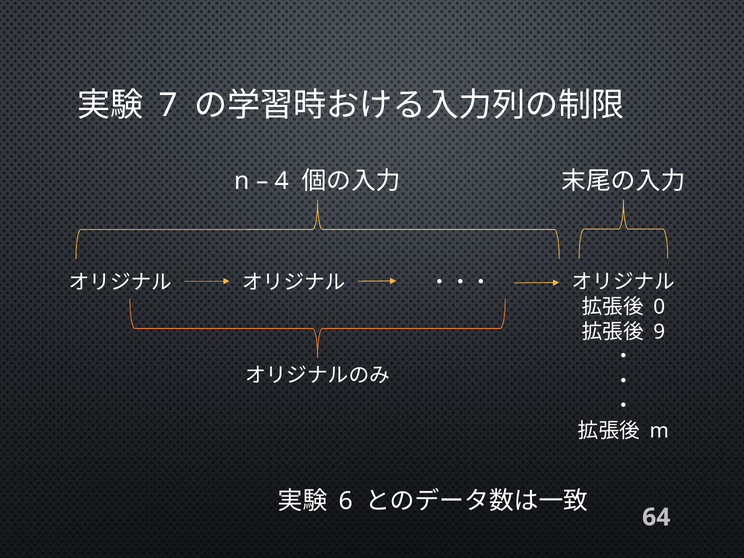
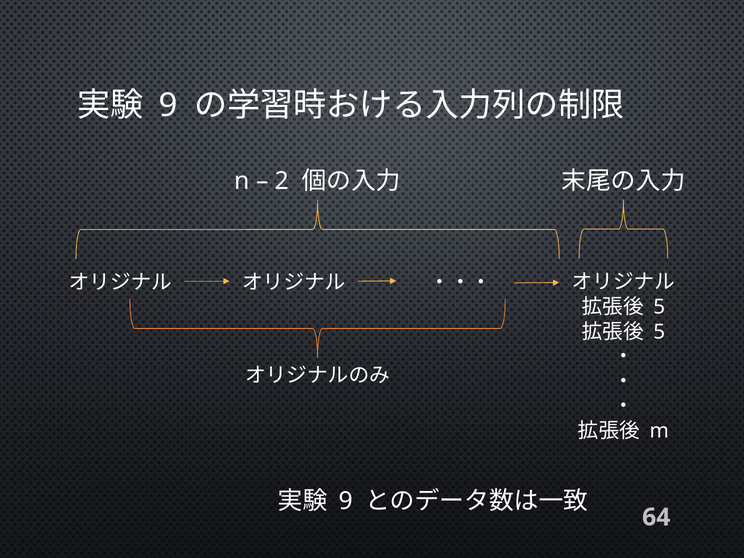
7 at (168, 105): 7 -> 9
4: 4 -> 2
0 at (659, 307): 0 -> 5
9 at (659, 332): 9 -> 5
6 at (346, 501): 6 -> 9
